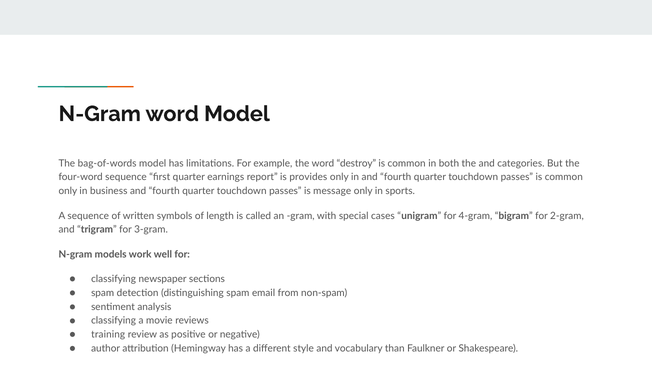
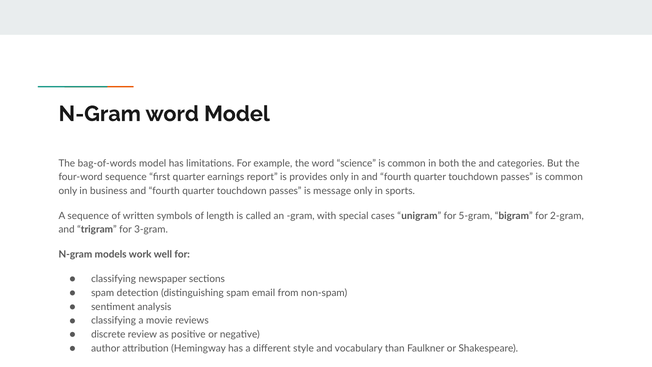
destroy: destroy -> science
4-gram: 4-gram -> 5-gram
training: training -> discrete
